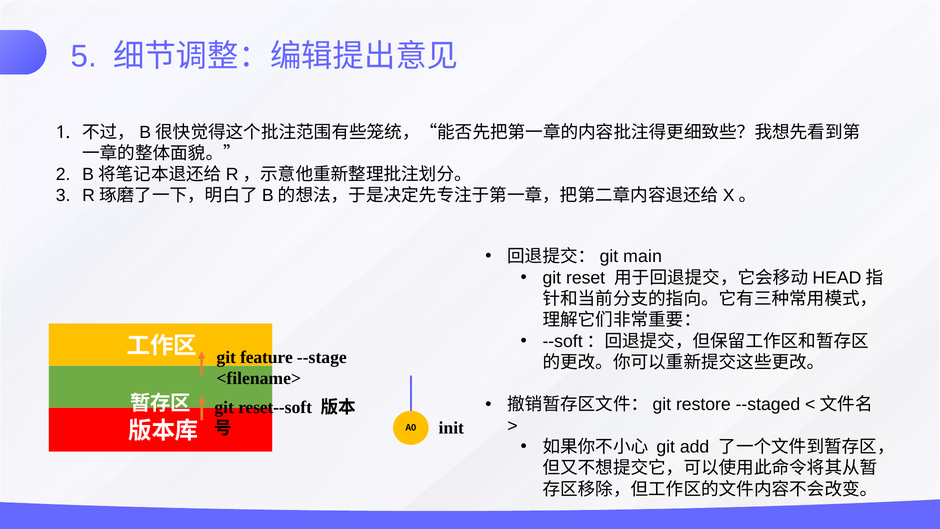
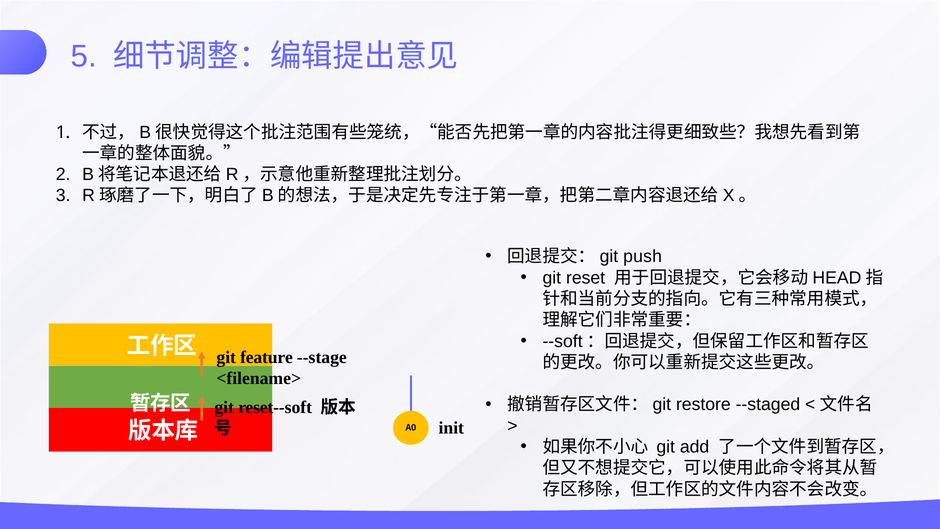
main: main -> push
